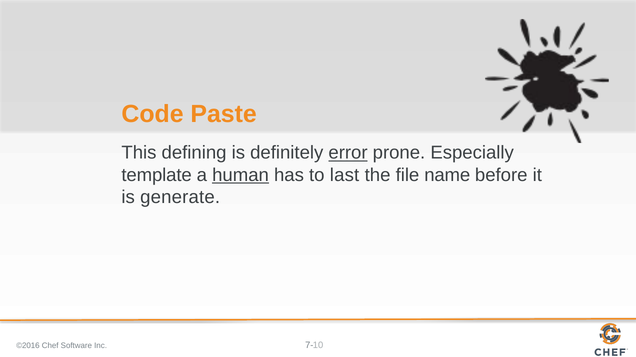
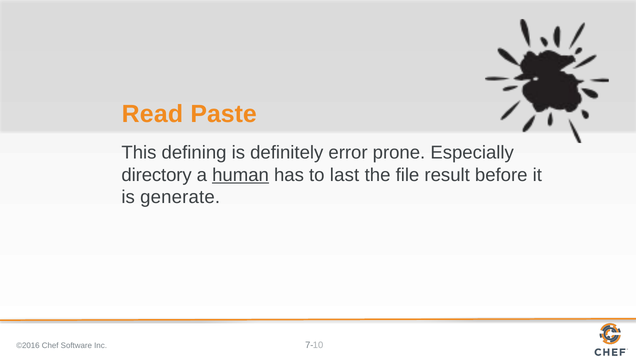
Code: Code -> Read
error underline: present -> none
template: template -> directory
name: name -> result
